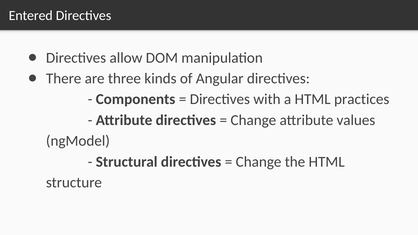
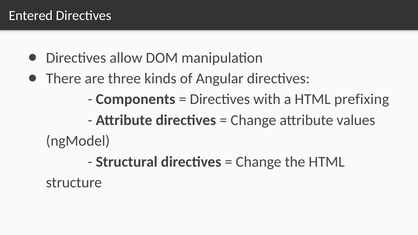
practices: practices -> prefixing
